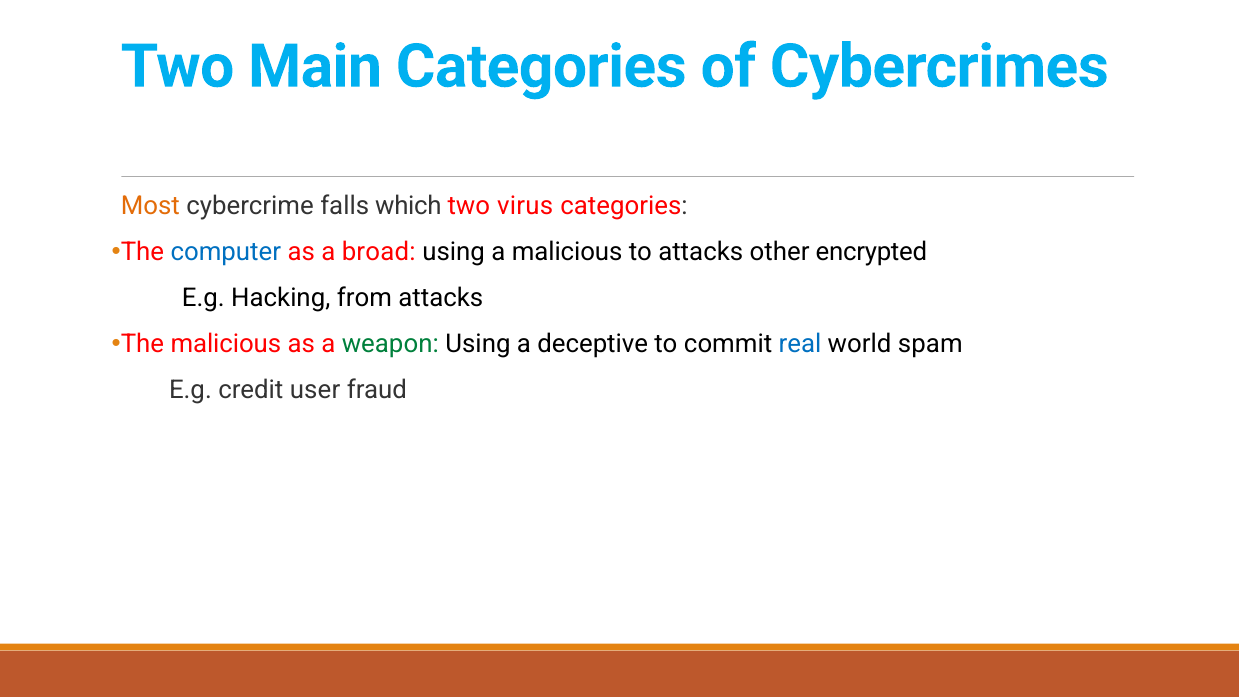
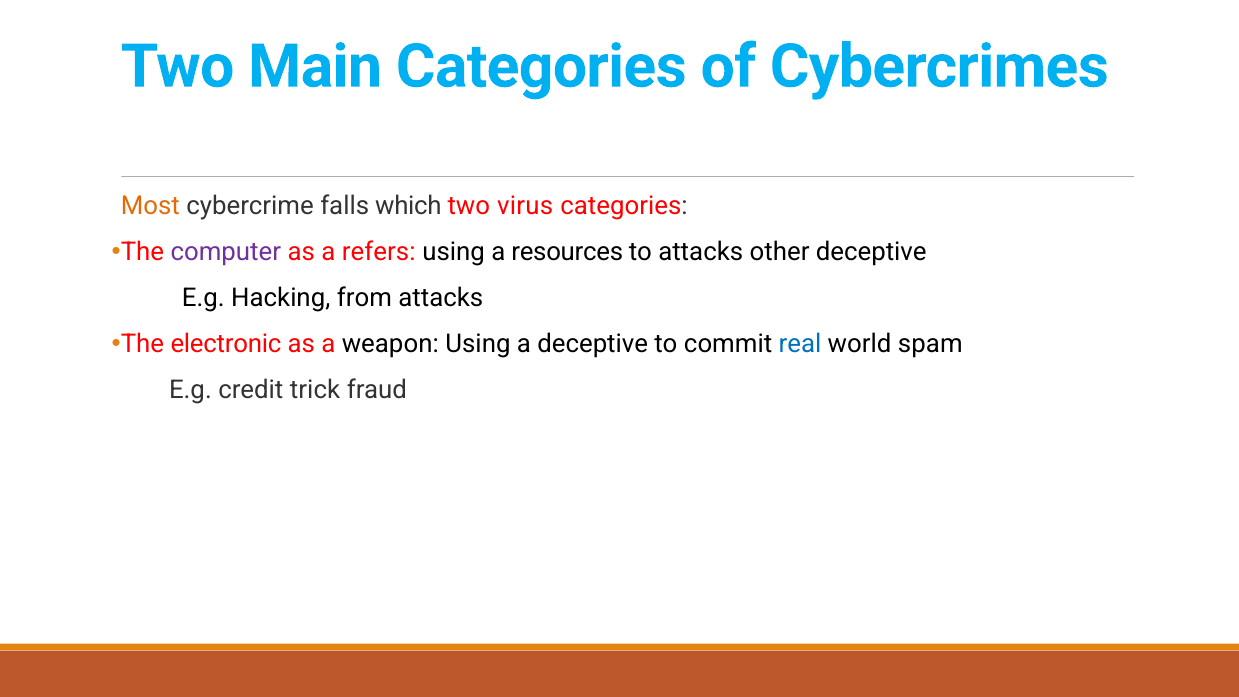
computer colour: blue -> purple
broad: broad -> refers
a malicious: malicious -> resources
other encrypted: encrypted -> deceptive
The malicious: malicious -> electronic
weapon colour: green -> black
user: user -> trick
